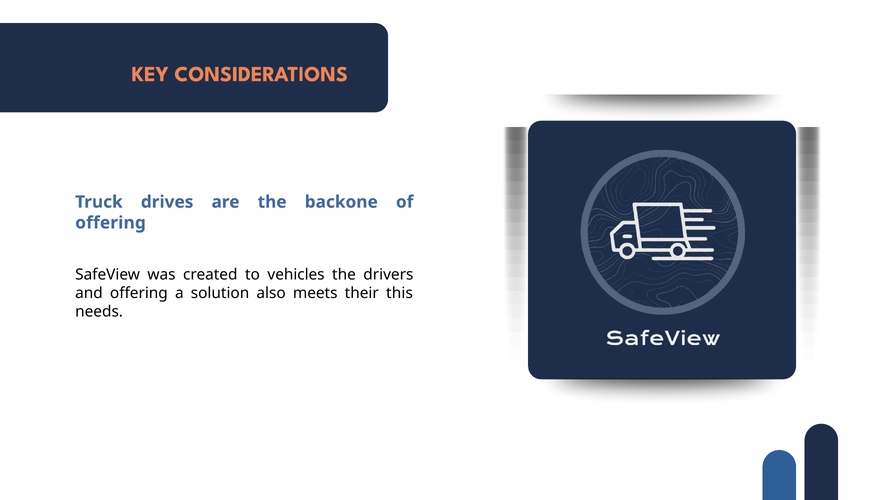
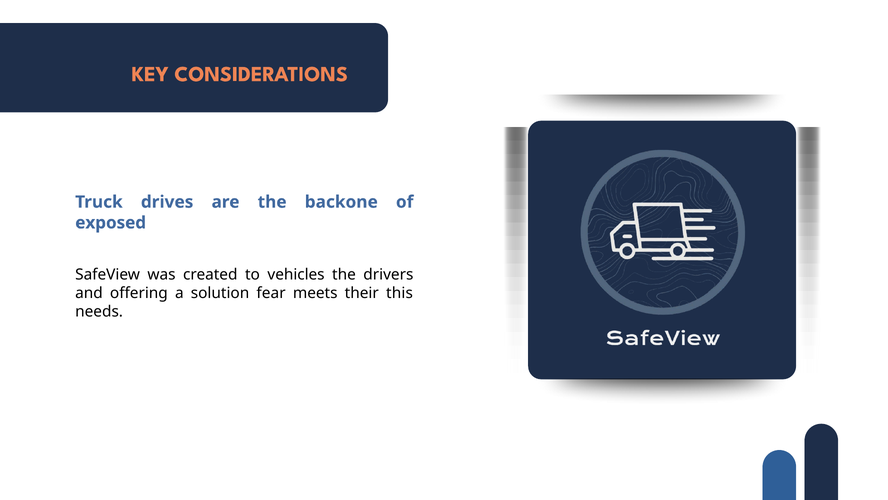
offering at (110, 223): offering -> exposed
also: also -> fear
